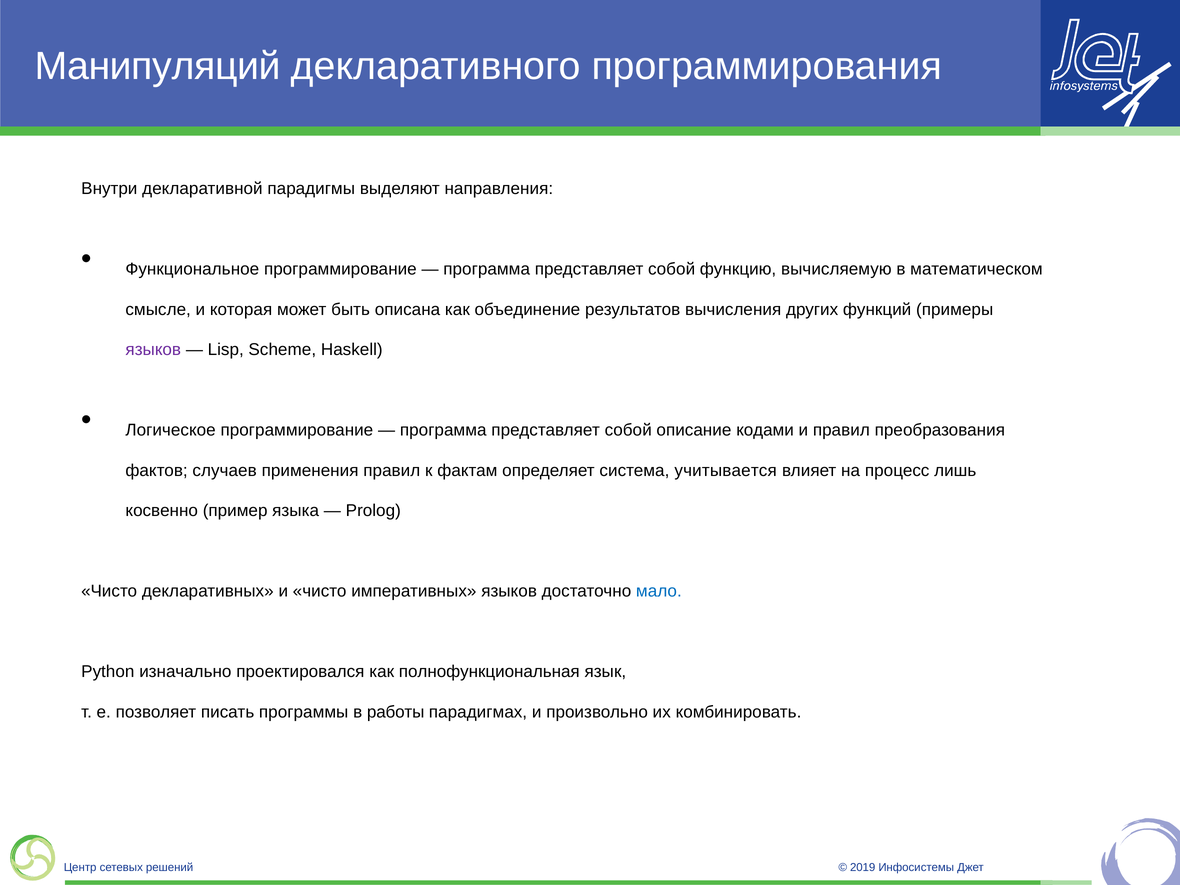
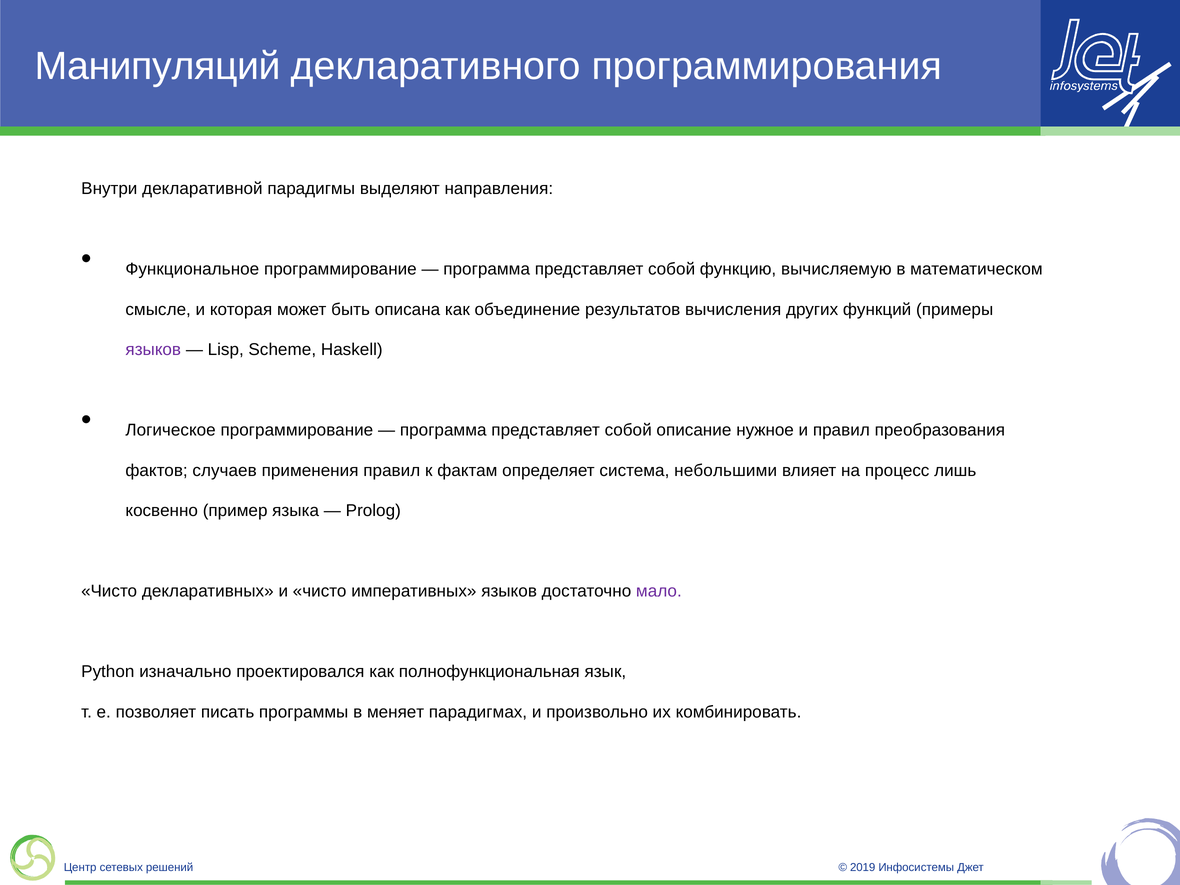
кодами: кодами -> нужное
учитывается: учитывается -> небольшими
мало colour: blue -> purple
работы: работы -> меняет
